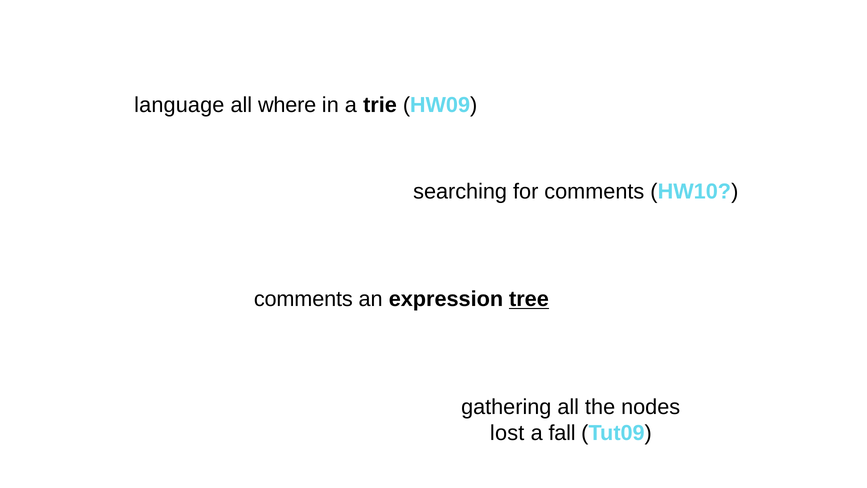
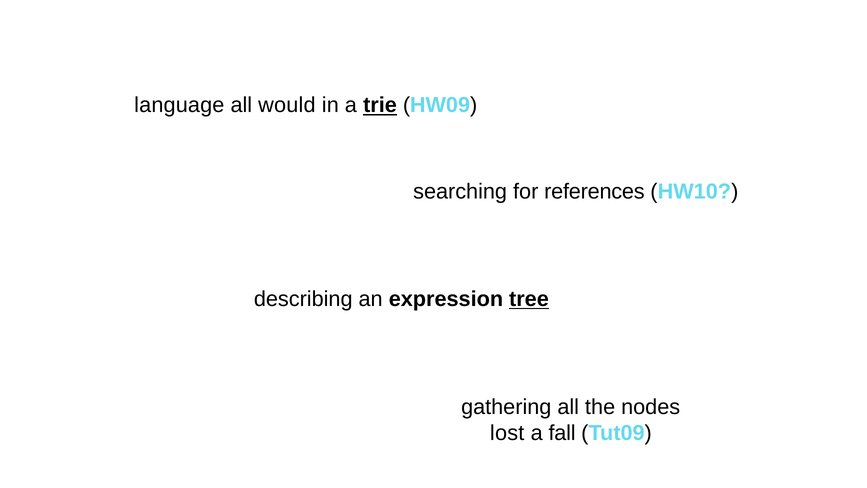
where: where -> would
trie underline: none -> present
for comments: comments -> references
comments at (303, 299): comments -> describing
